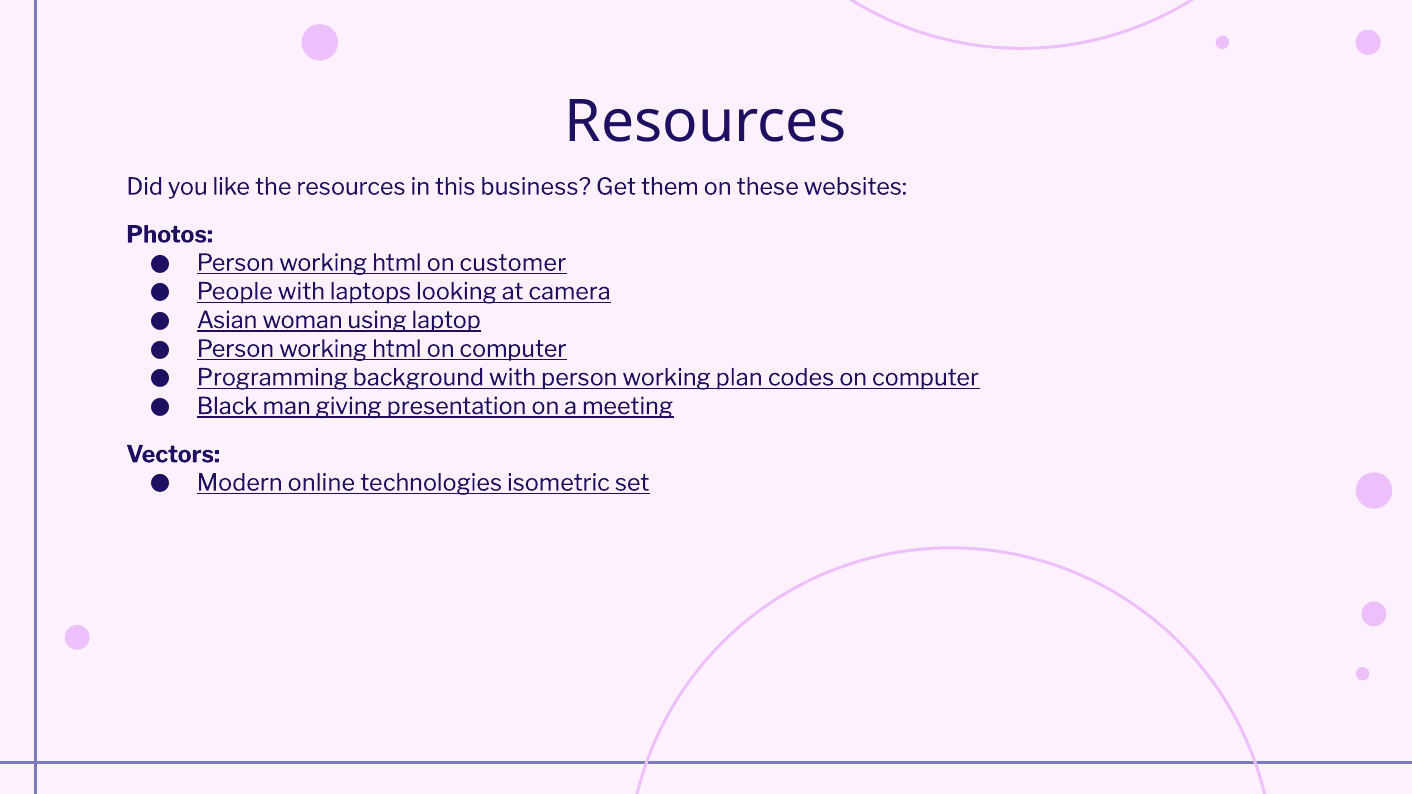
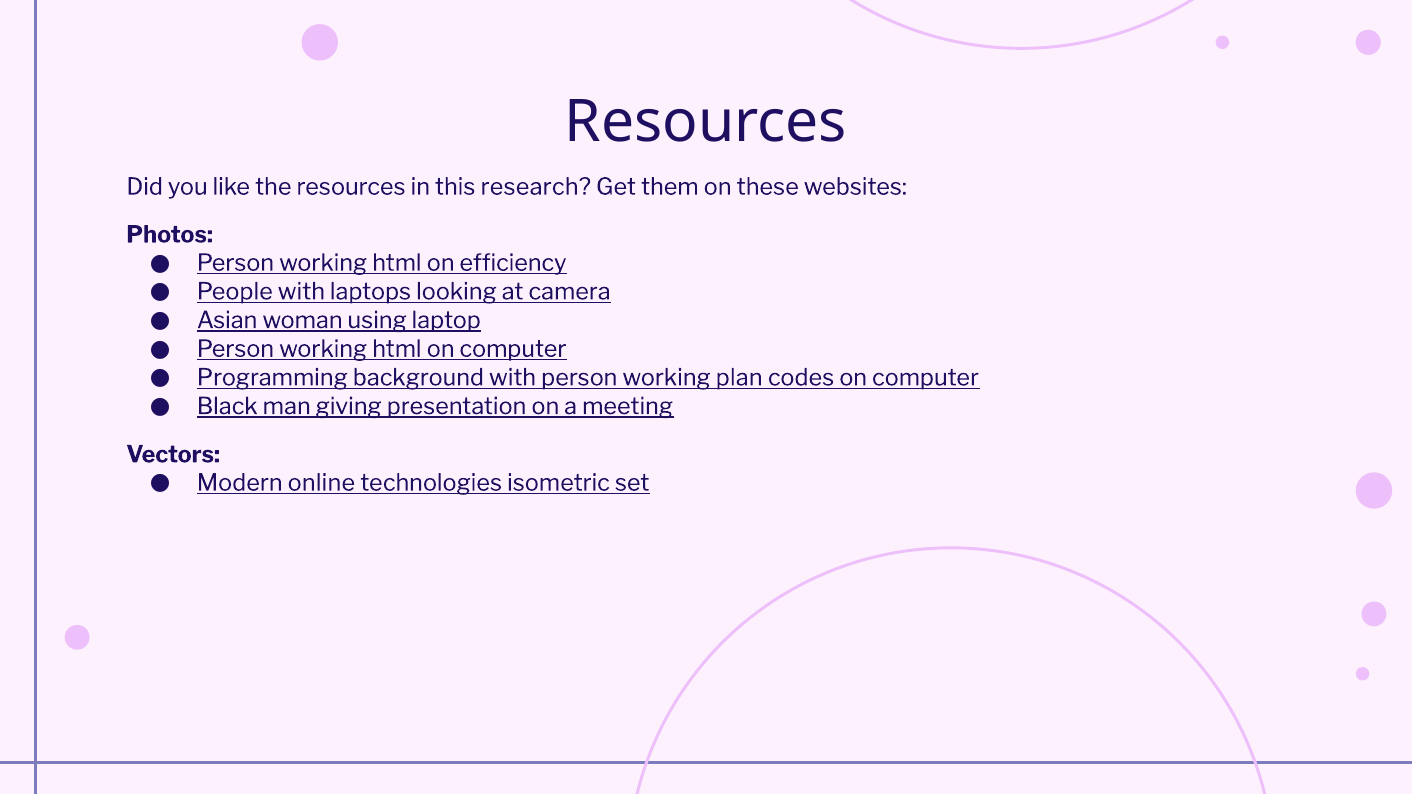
business: business -> research
customer: customer -> efficiency
